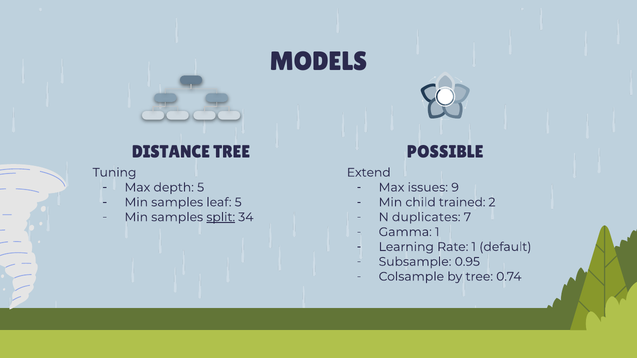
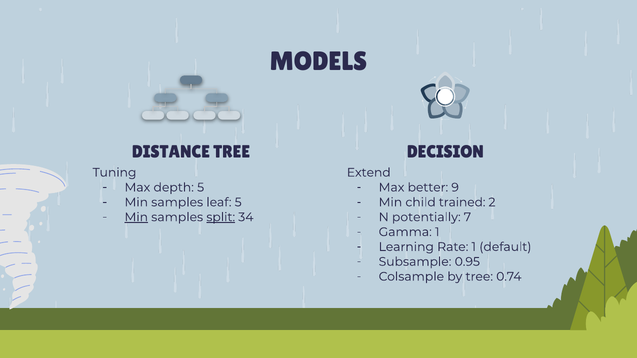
POSSIBLE: POSSIBLE -> DECISION
issues: issues -> better
Min at (136, 217) underline: none -> present
duplicates: duplicates -> potentially
